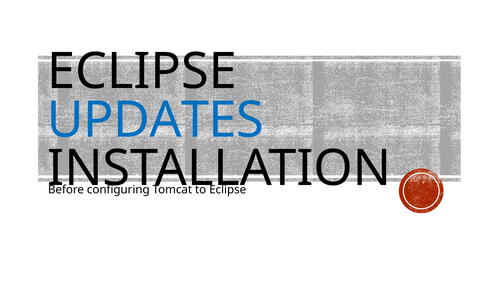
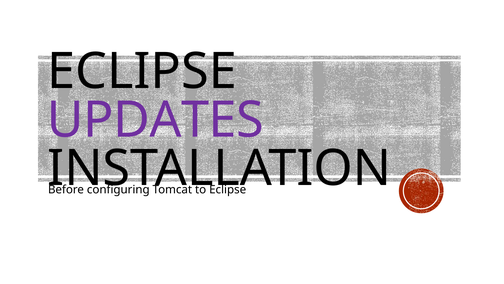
UPDATES colour: blue -> purple
